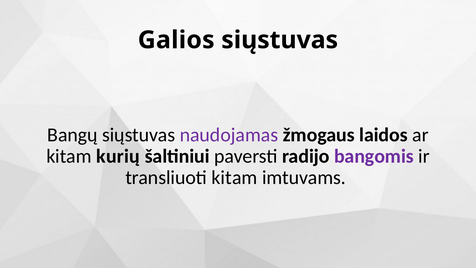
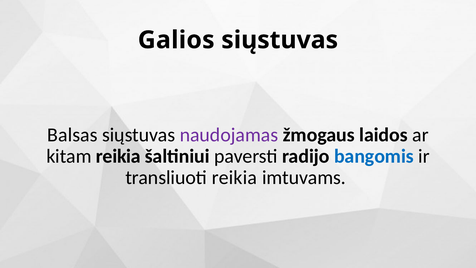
Bangų: Bangų -> Balsas
kitam kurių: kurių -> reikia
bangomis colour: purple -> blue
transliuoti kitam: kitam -> reikia
